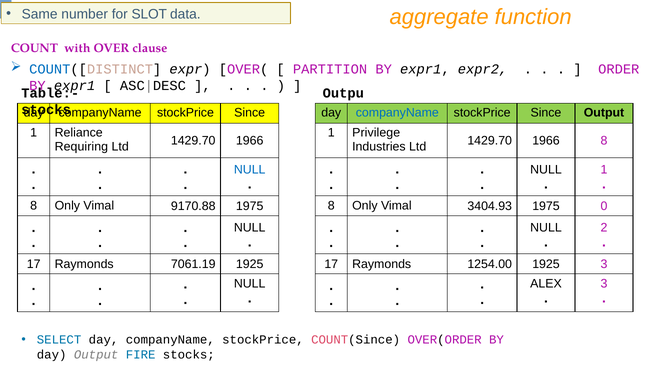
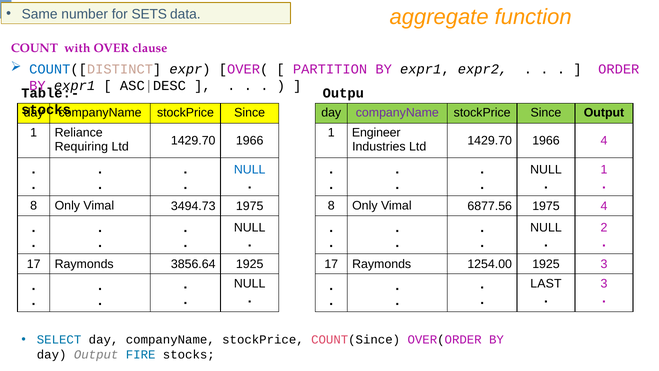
SLOT: SLOT -> SETS
companyName at (397, 113) colour: blue -> purple
Privilege: Privilege -> Engineer
1966 8: 8 -> 4
9170.88: 9170.88 -> 3494.73
3404.93: 3404.93 -> 6877.56
1975 0: 0 -> 4
7061.19: 7061.19 -> 3856.64
ALEX: ALEX -> LAST
